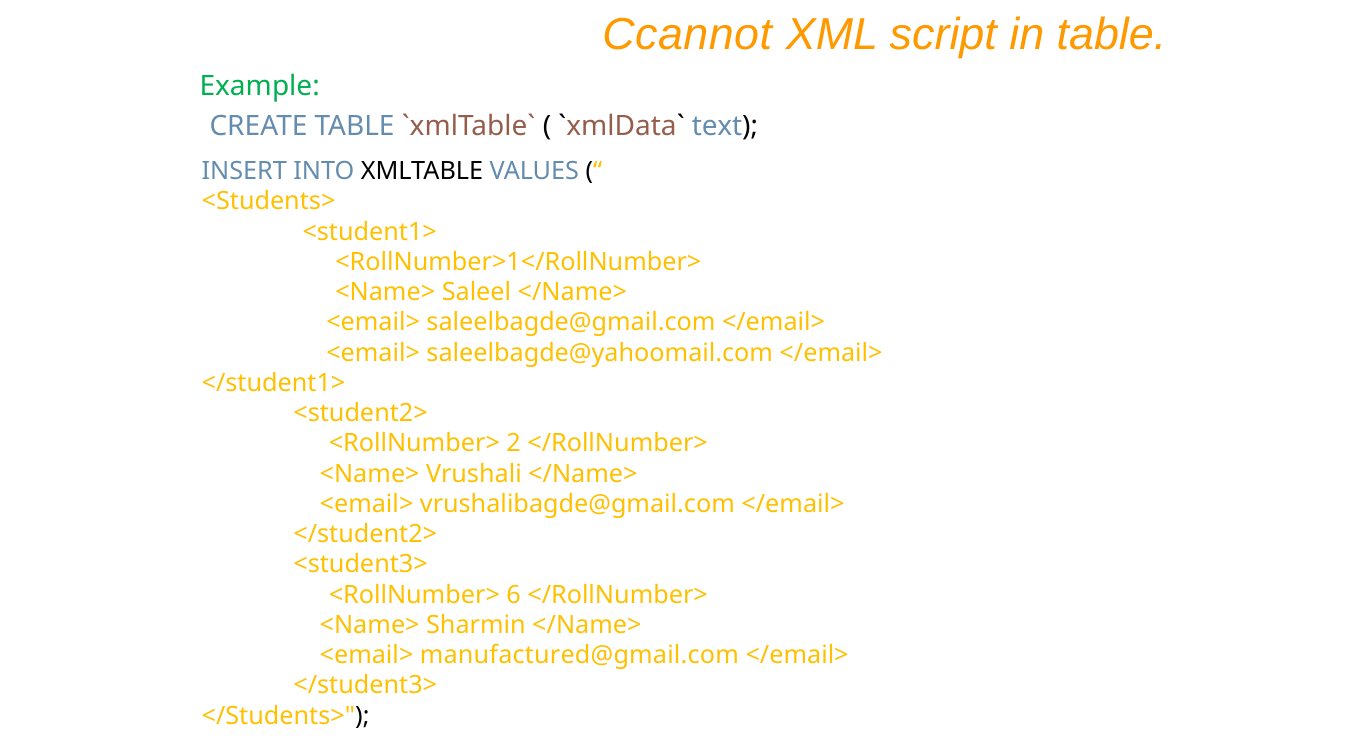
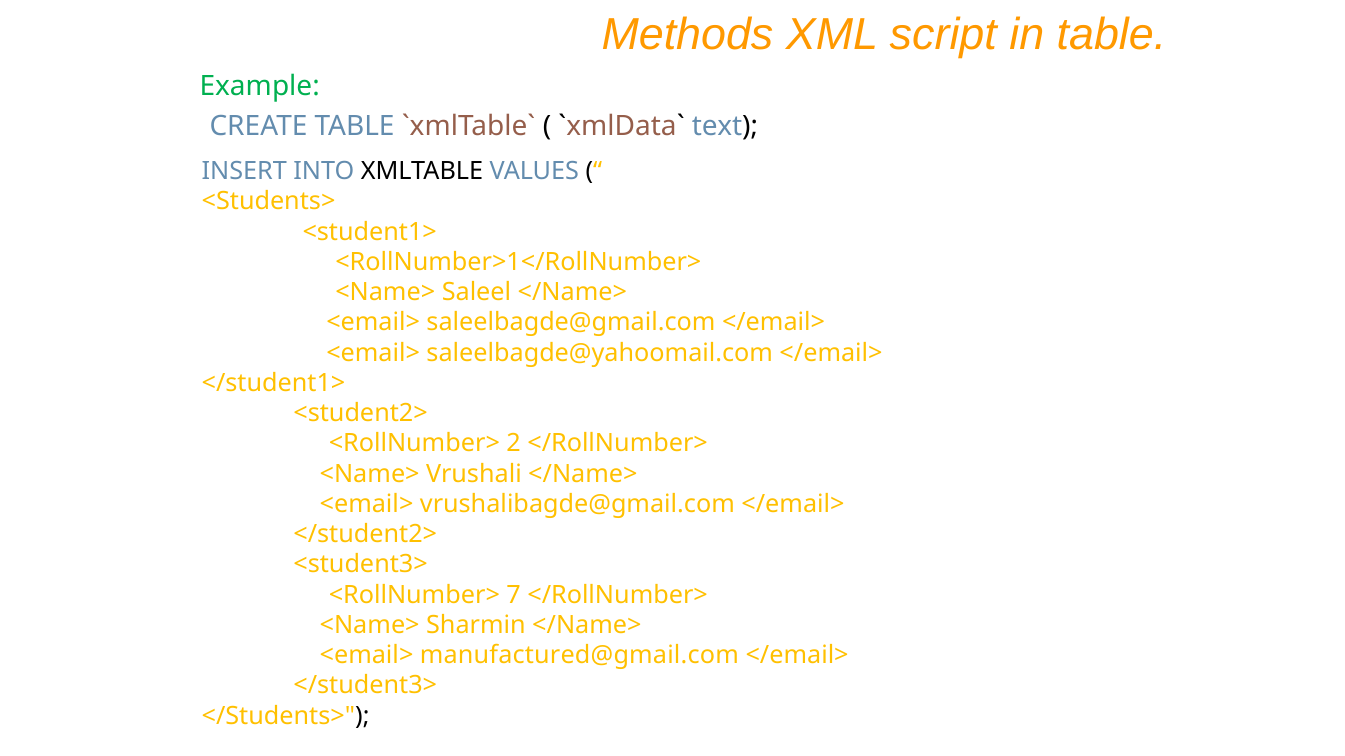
Ccannot: Ccannot -> Methods
6: 6 -> 7
